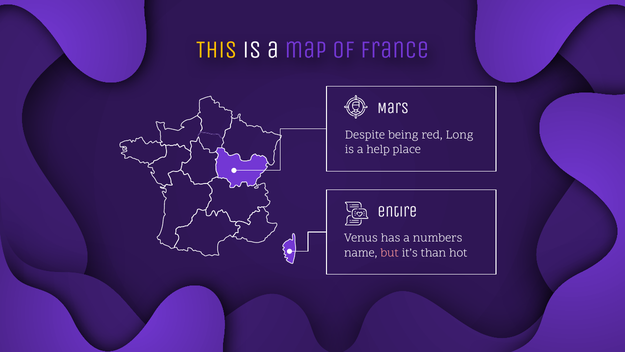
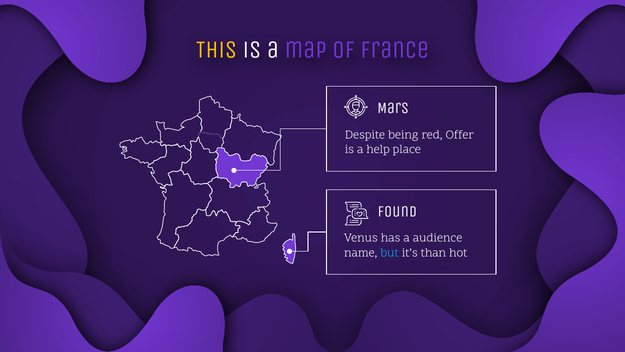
Long: Long -> Offer
entire: entire -> found
numbers: numbers -> audience
but colour: pink -> light blue
